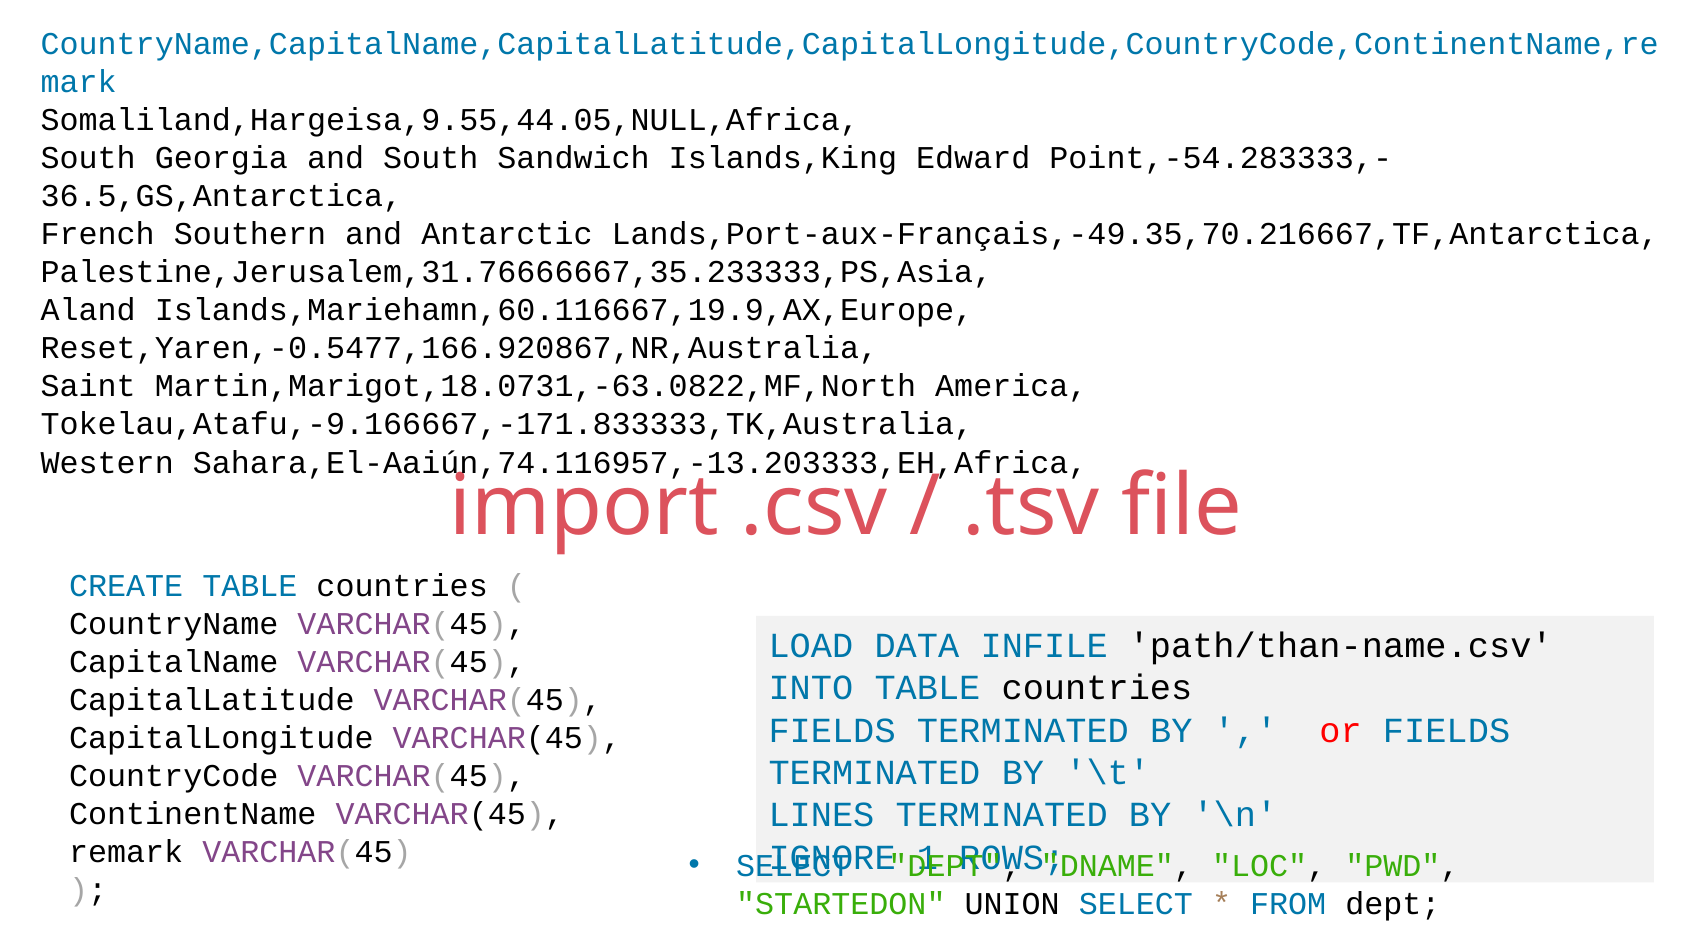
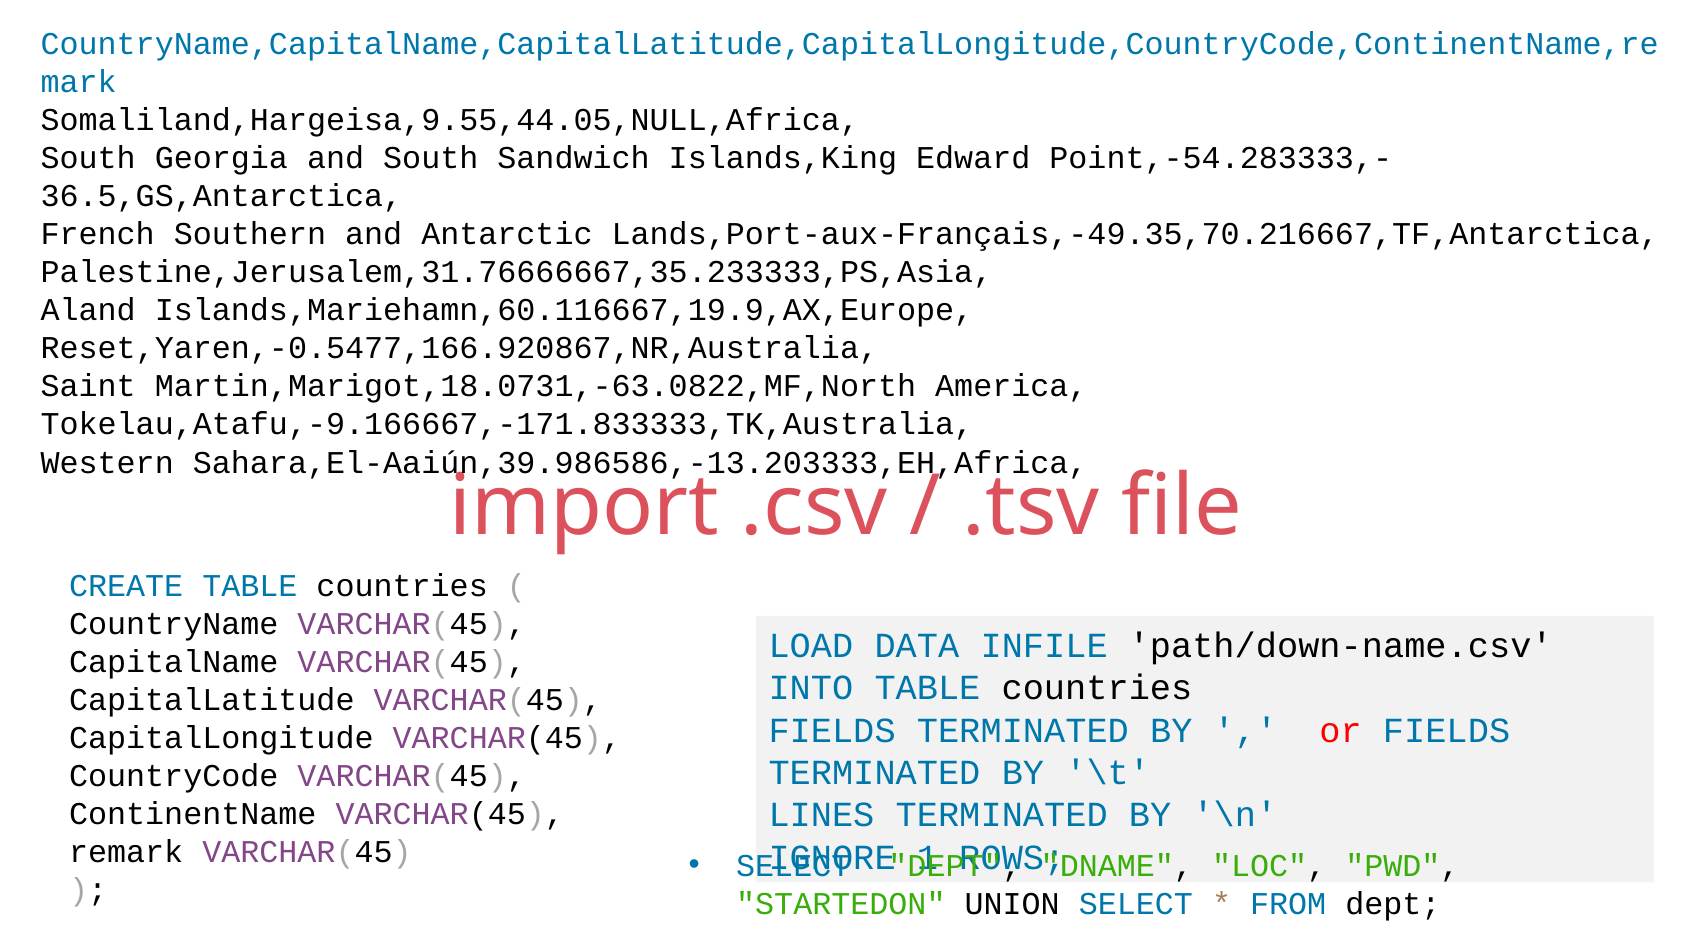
Sahara,El-Aaiún,74.116957,-13.203333,EH,Africa: Sahara,El-Aaiún,74.116957,-13.203333,EH,Africa -> Sahara,El-Aaiún,39.986586,-13.203333,EH,Africa
path/than-name.csv: path/than-name.csv -> path/down-name.csv
